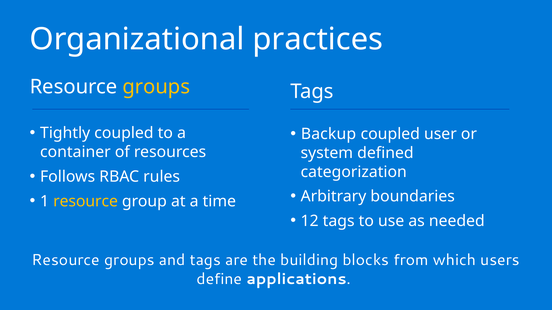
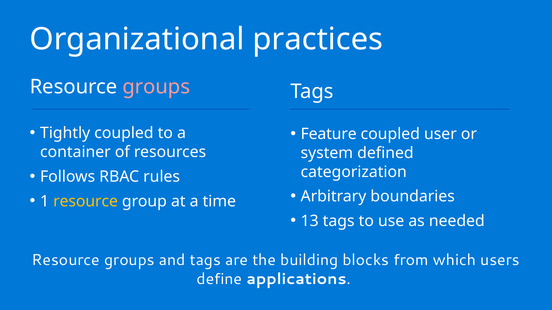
groups at (156, 87) colour: yellow -> pink
Backup: Backup -> Feature
12: 12 -> 13
